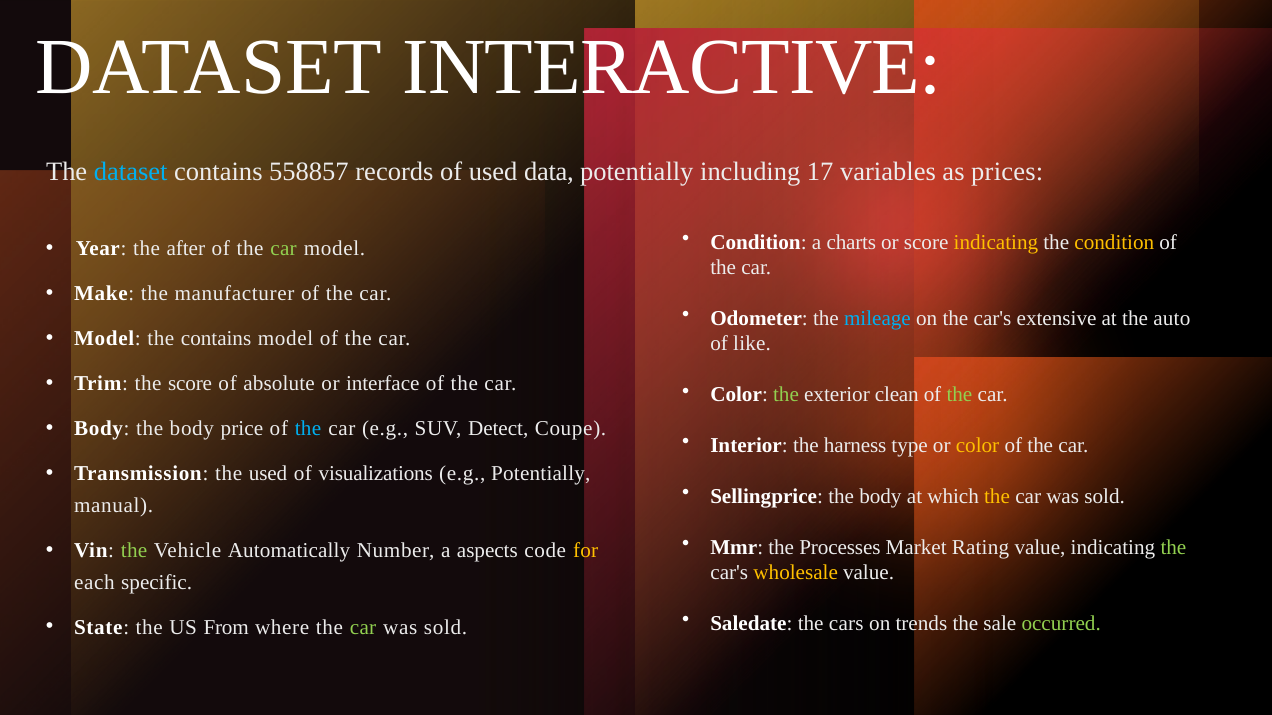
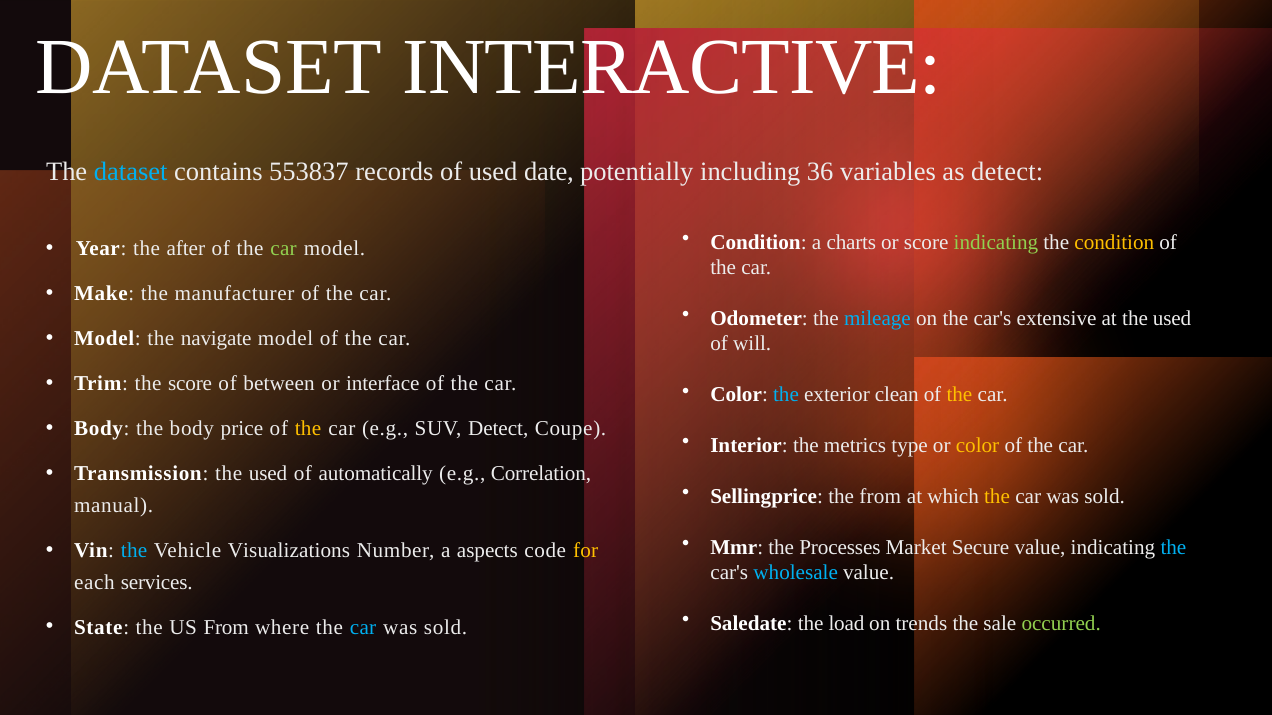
558857: 558857 -> 553837
data: data -> date
17: 17 -> 36
as prices: prices -> detect
indicating at (996, 242) colour: yellow -> light green
at the auto: auto -> used
the contains: contains -> navigate
like: like -> will
absolute: absolute -> between
the at (786, 395) colour: light green -> light blue
the at (959, 395) colour: light green -> yellow
the at (308, 429) colour: light blue -> yellow
harness: harness -> metrics
visualizations: visualizations -> automatically
e.g Potentially: Potentially -> Correlation
Sellingprice the body: body -> from
Rating: Rating -> Secure
the at (1173, 547) colour: light green -> light blue
the at (134, 551) colour: light green -> light blue
Automatically: Automatically -> Visualizations
wholesale colour: yellow -> light blue
specific: specific -> services
cars: cars -> load
car at (363, 627) colour: light green -> light blue
